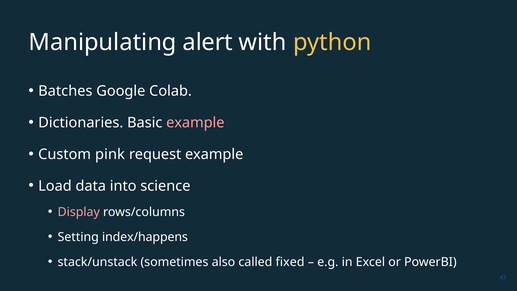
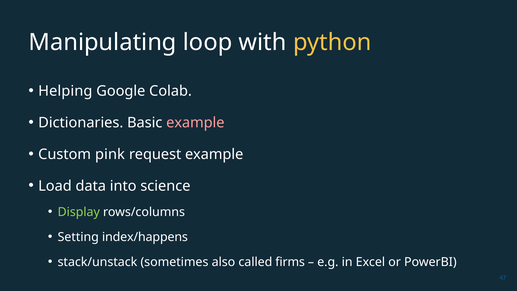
alert: alert -> loop
Batches: Batches -> Helping
Display colour: pink -> light green
fixed: fixed -> firms
